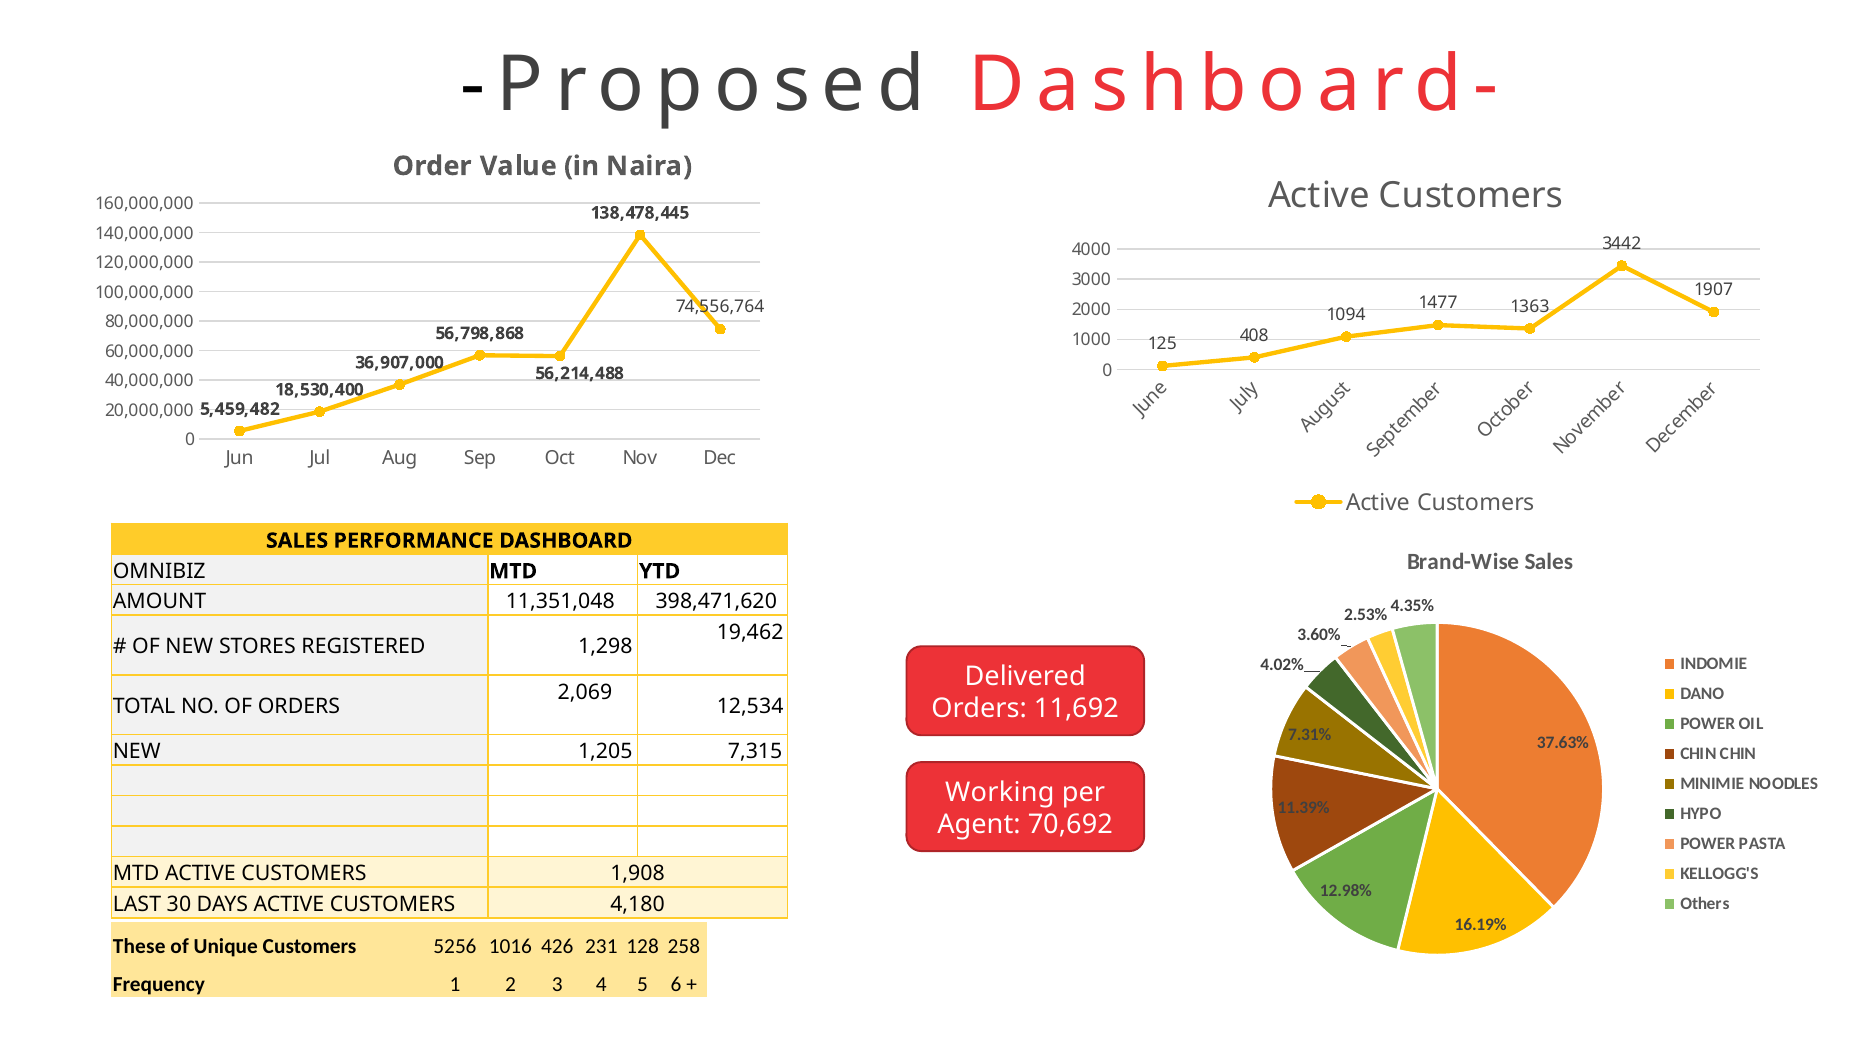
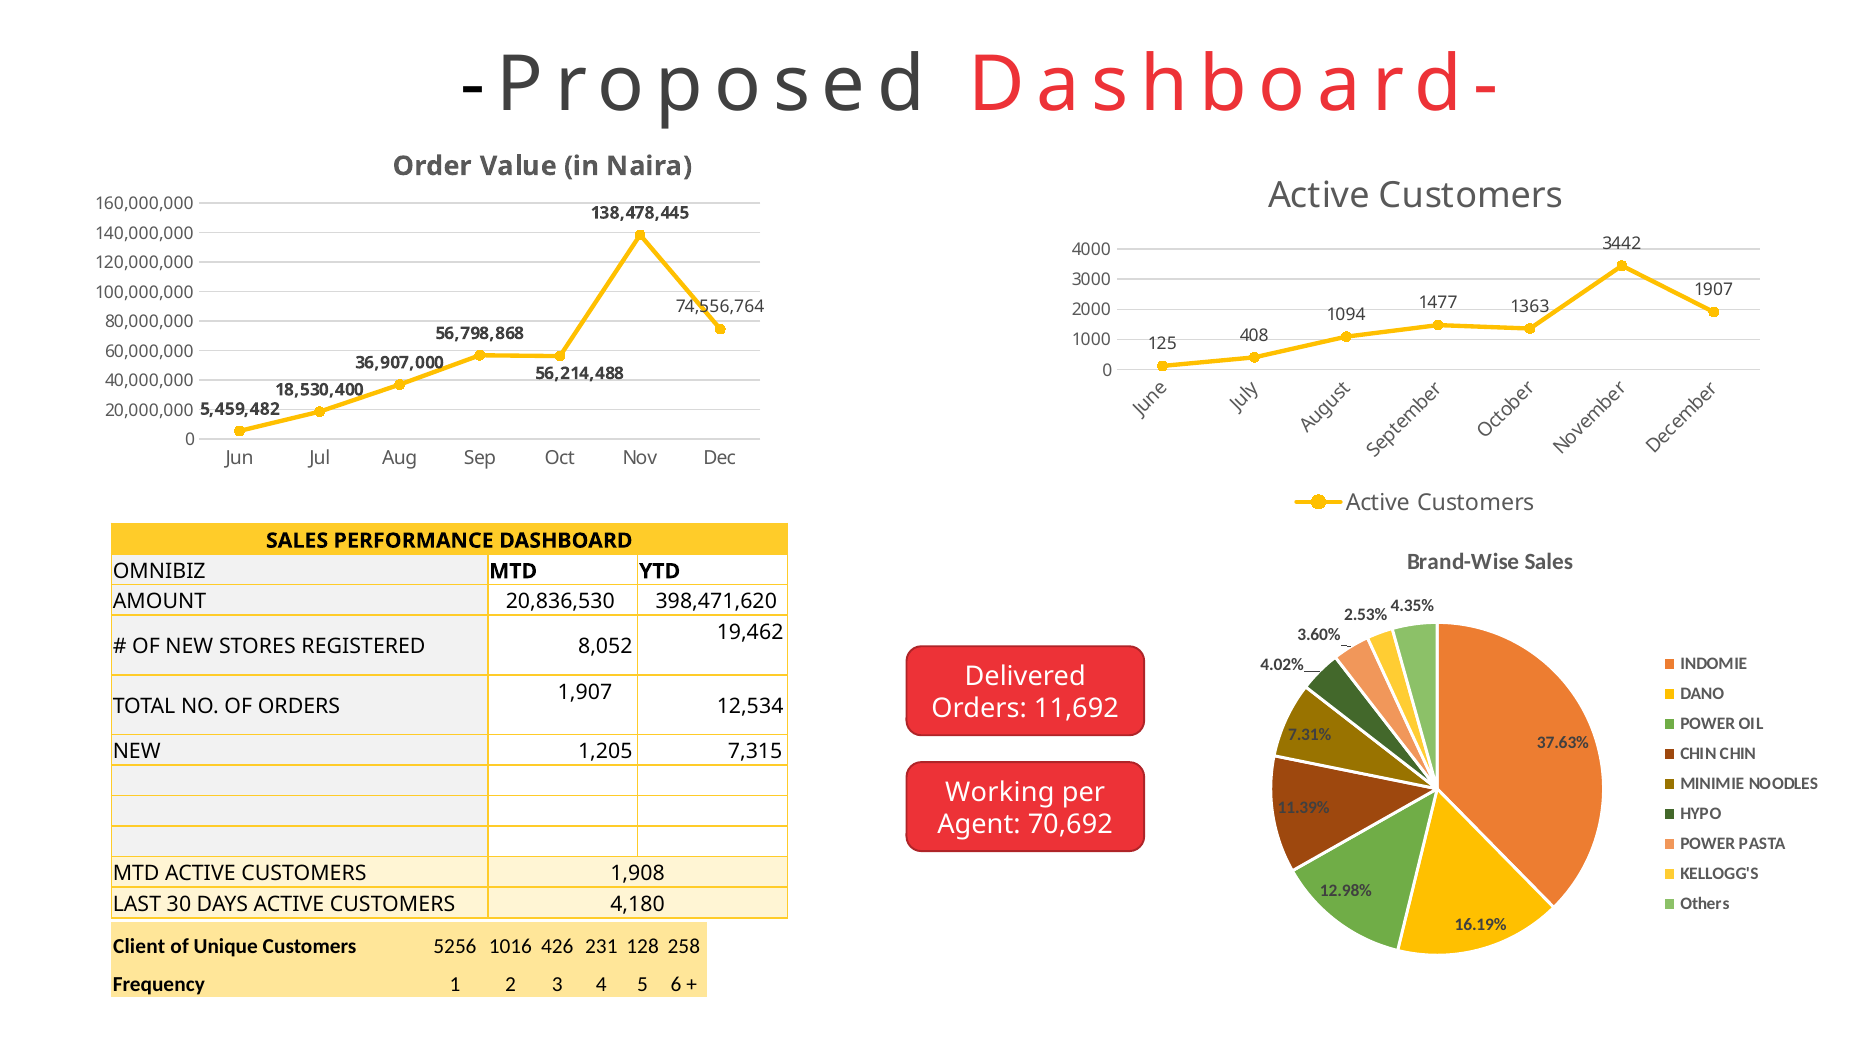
11,351,048: 11,351,048 -> 20,836,530
1,298: 1,298 -> 8,052
2,069: 2,069 -> 1,907
These: These -> Client
